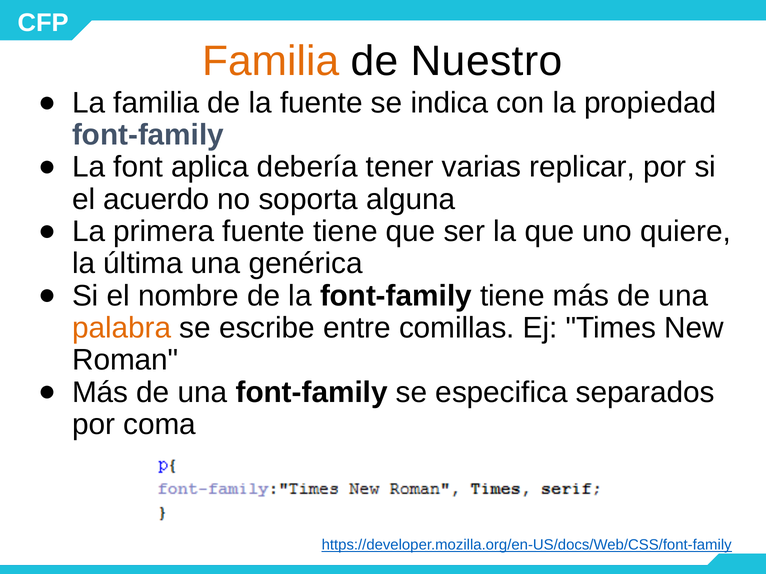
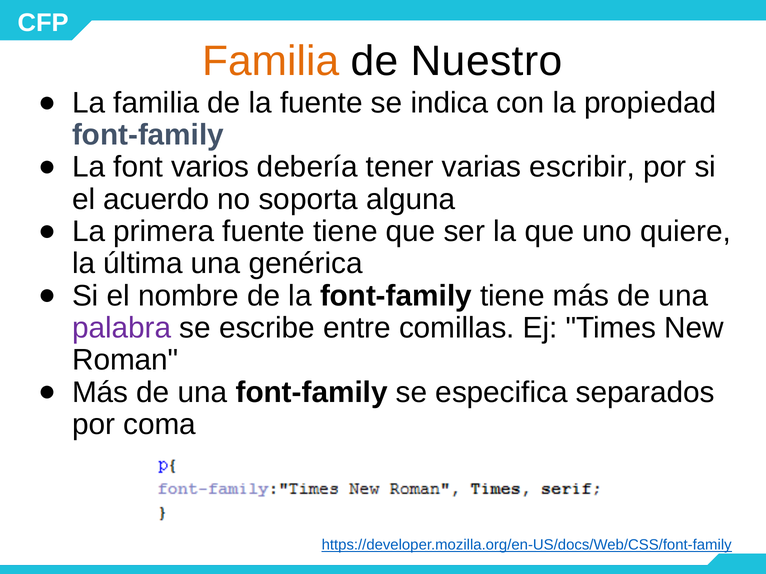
aplica: aplica -> varios
replicar: replicar -> escribir
palabra colour: orange -> purple
